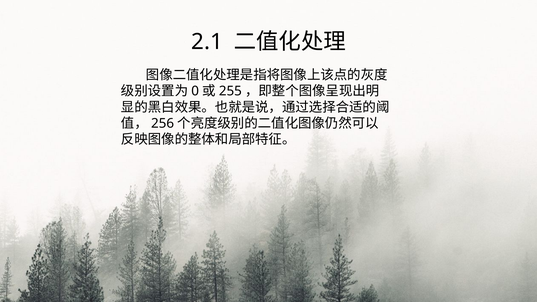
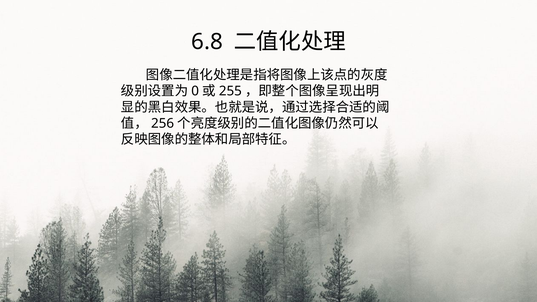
2.1: 2.1 -> 6.8
